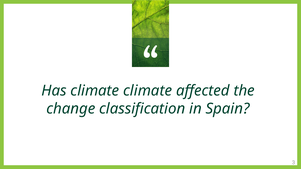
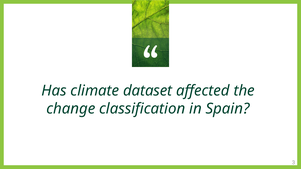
climate climate: climate -> dataset
